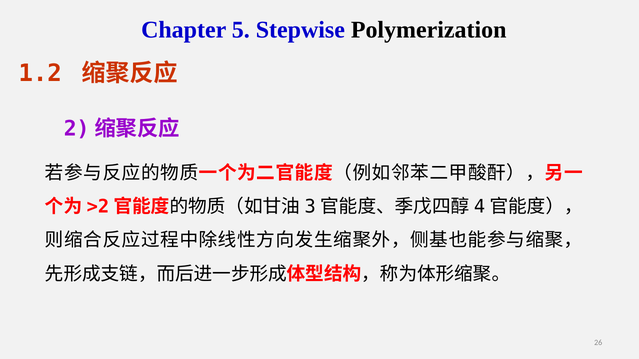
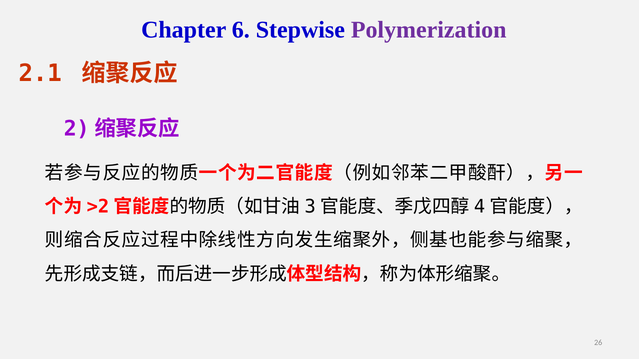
5: 5 -> 6
Polymerization colour: black -> purple
1.2: 1.2 -> 2.1
